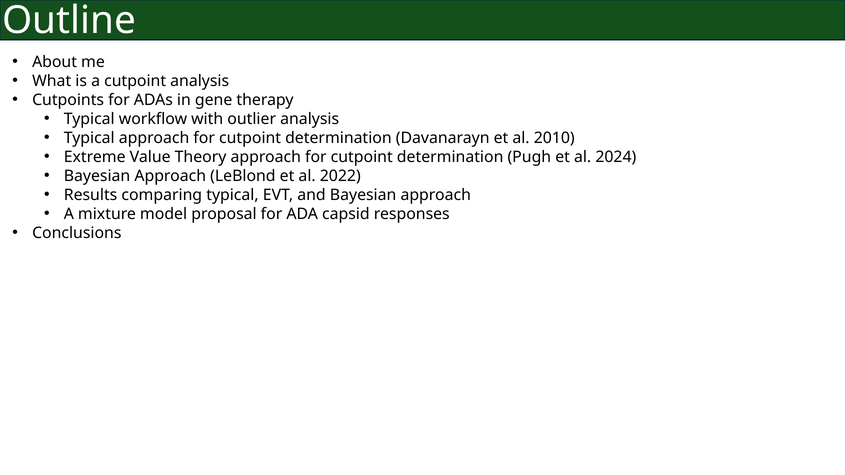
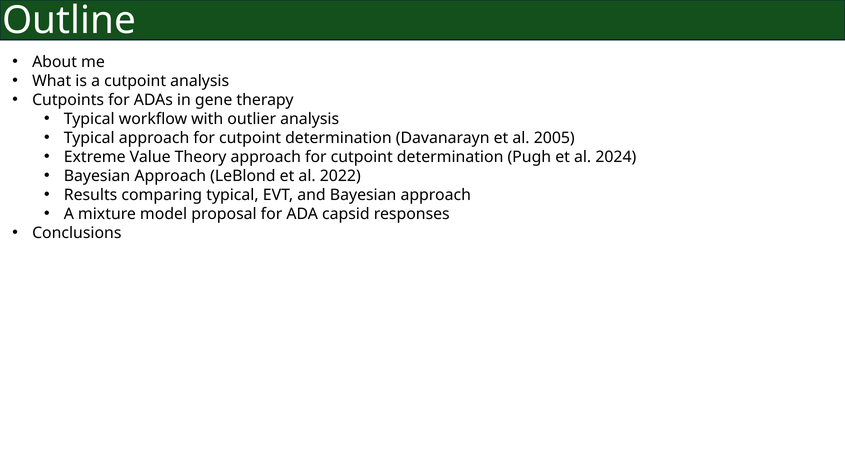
2010: 2010 -> 2005
